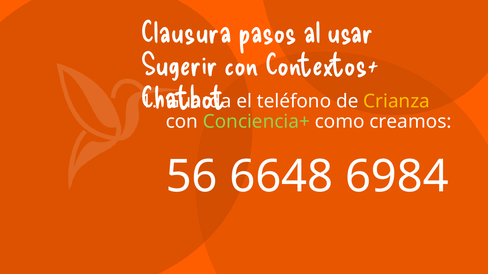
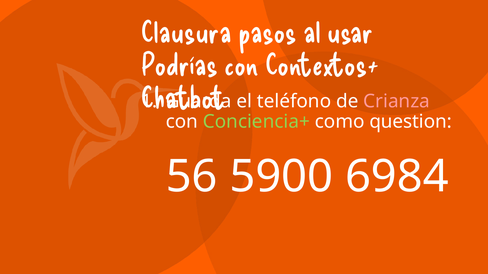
Sugerir: Sugerir -> Podrías
Crianza colour: yellow -> pink
creamos: creamos -> question
6648: 6648 -> 5900
